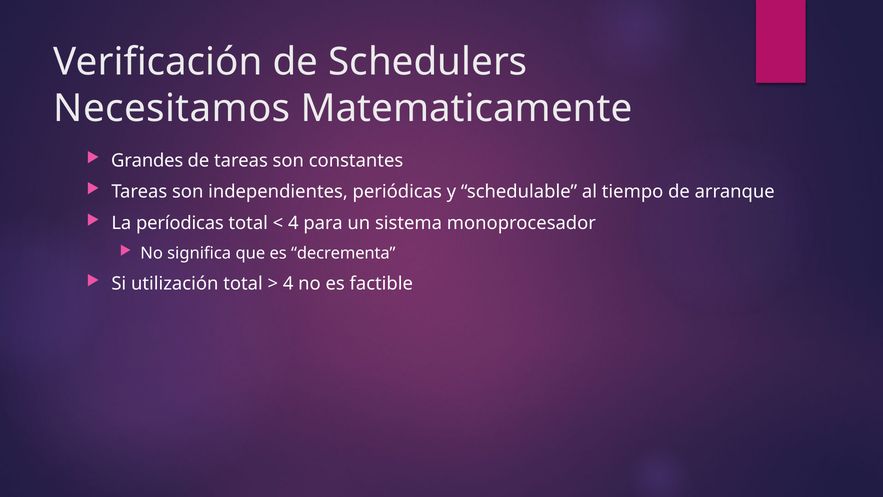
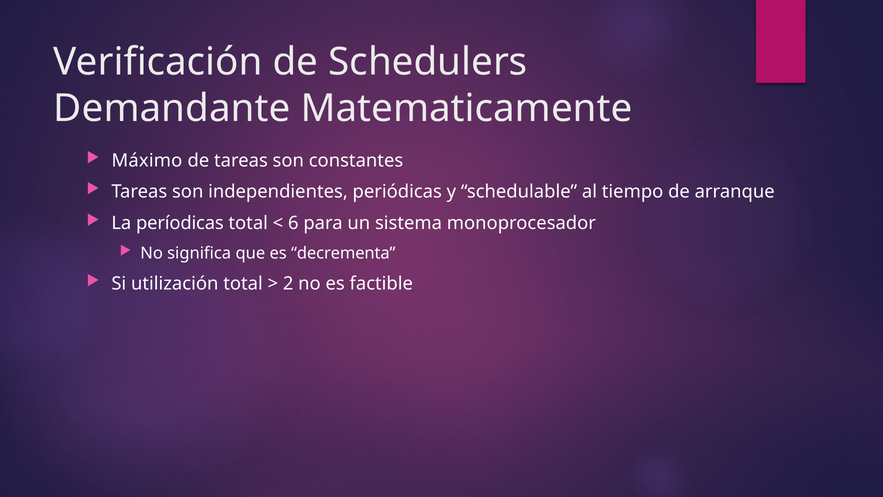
Necesitamos: Necesitamos -> Demandante
Grandes: Grandes -> Máximo
4 at (293, 223): 4 -> 6
4 at (288, 283): 4 -> 2
